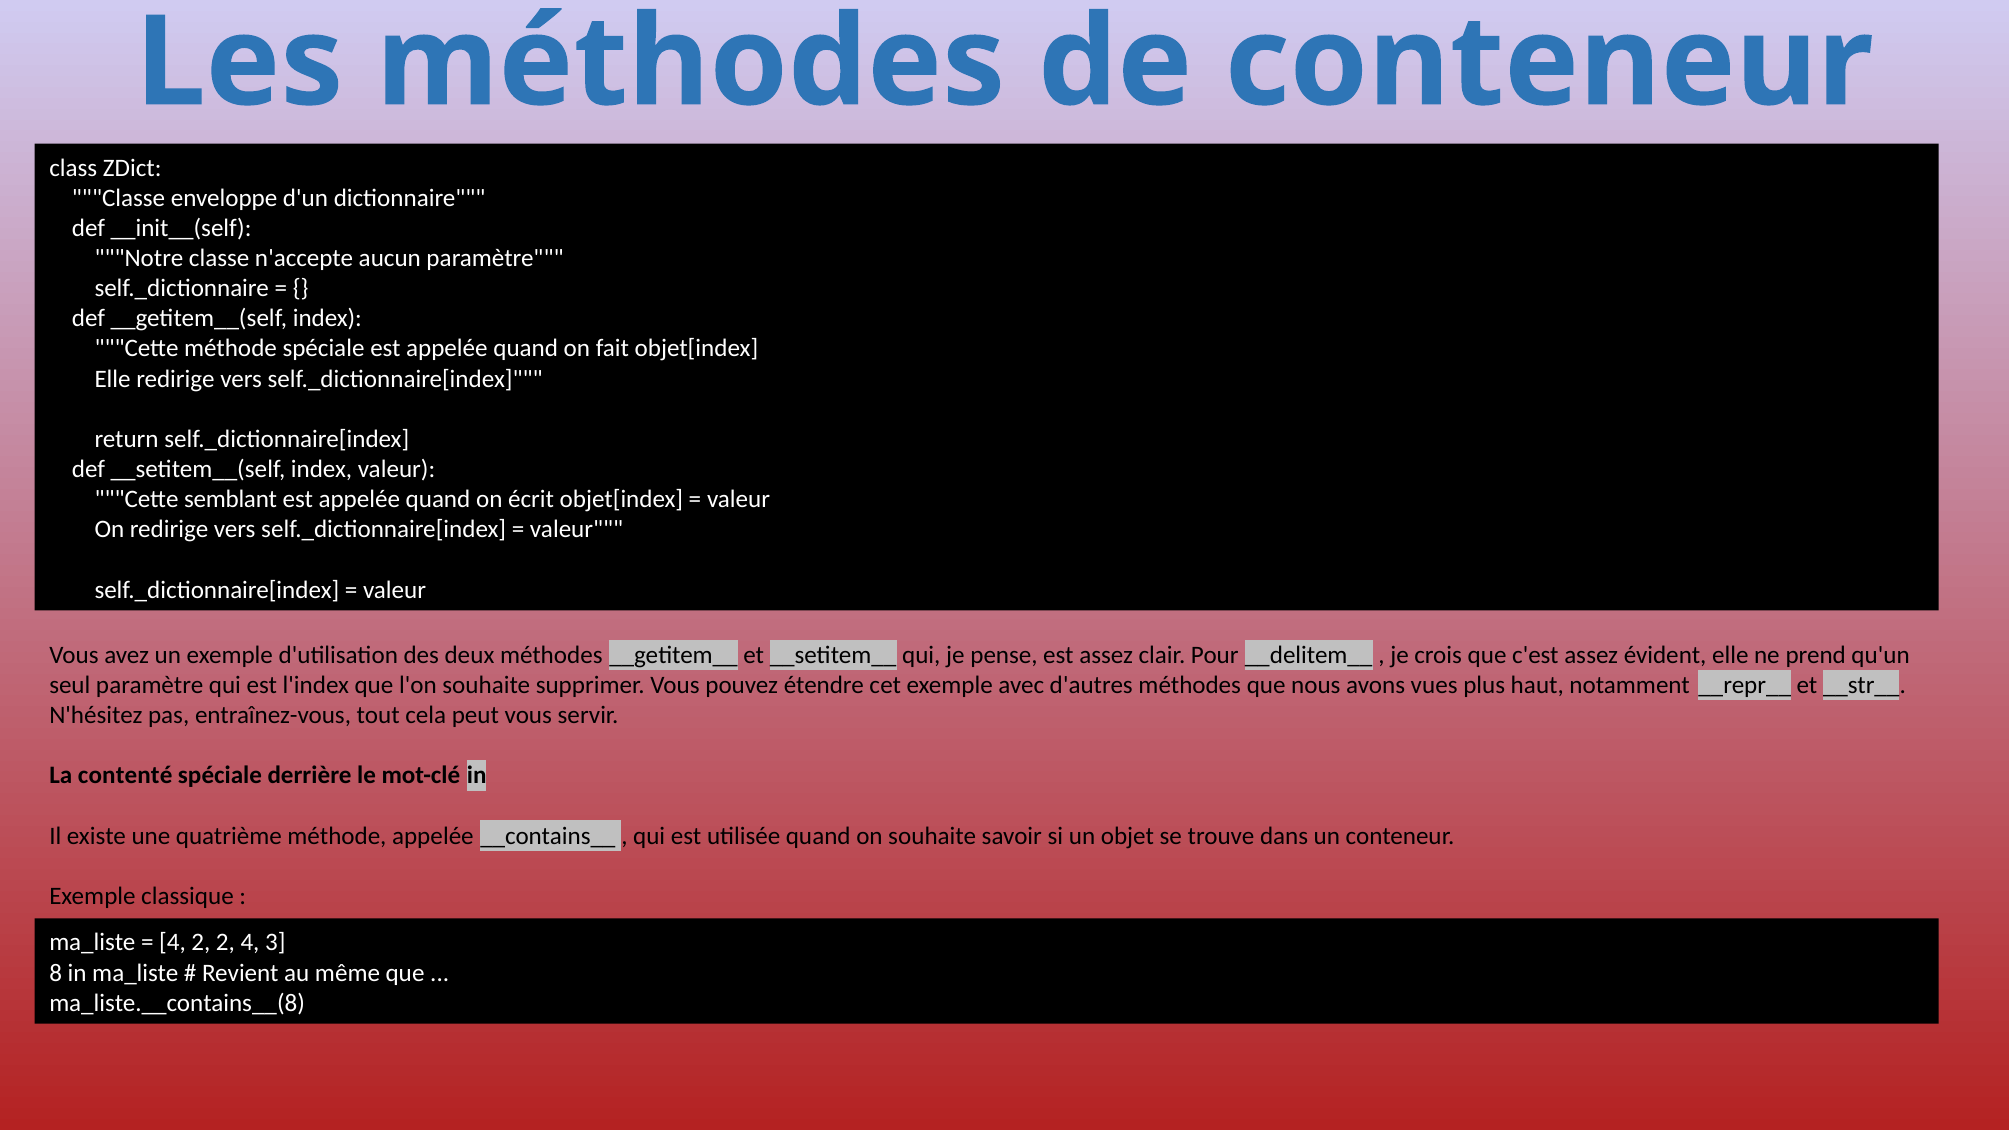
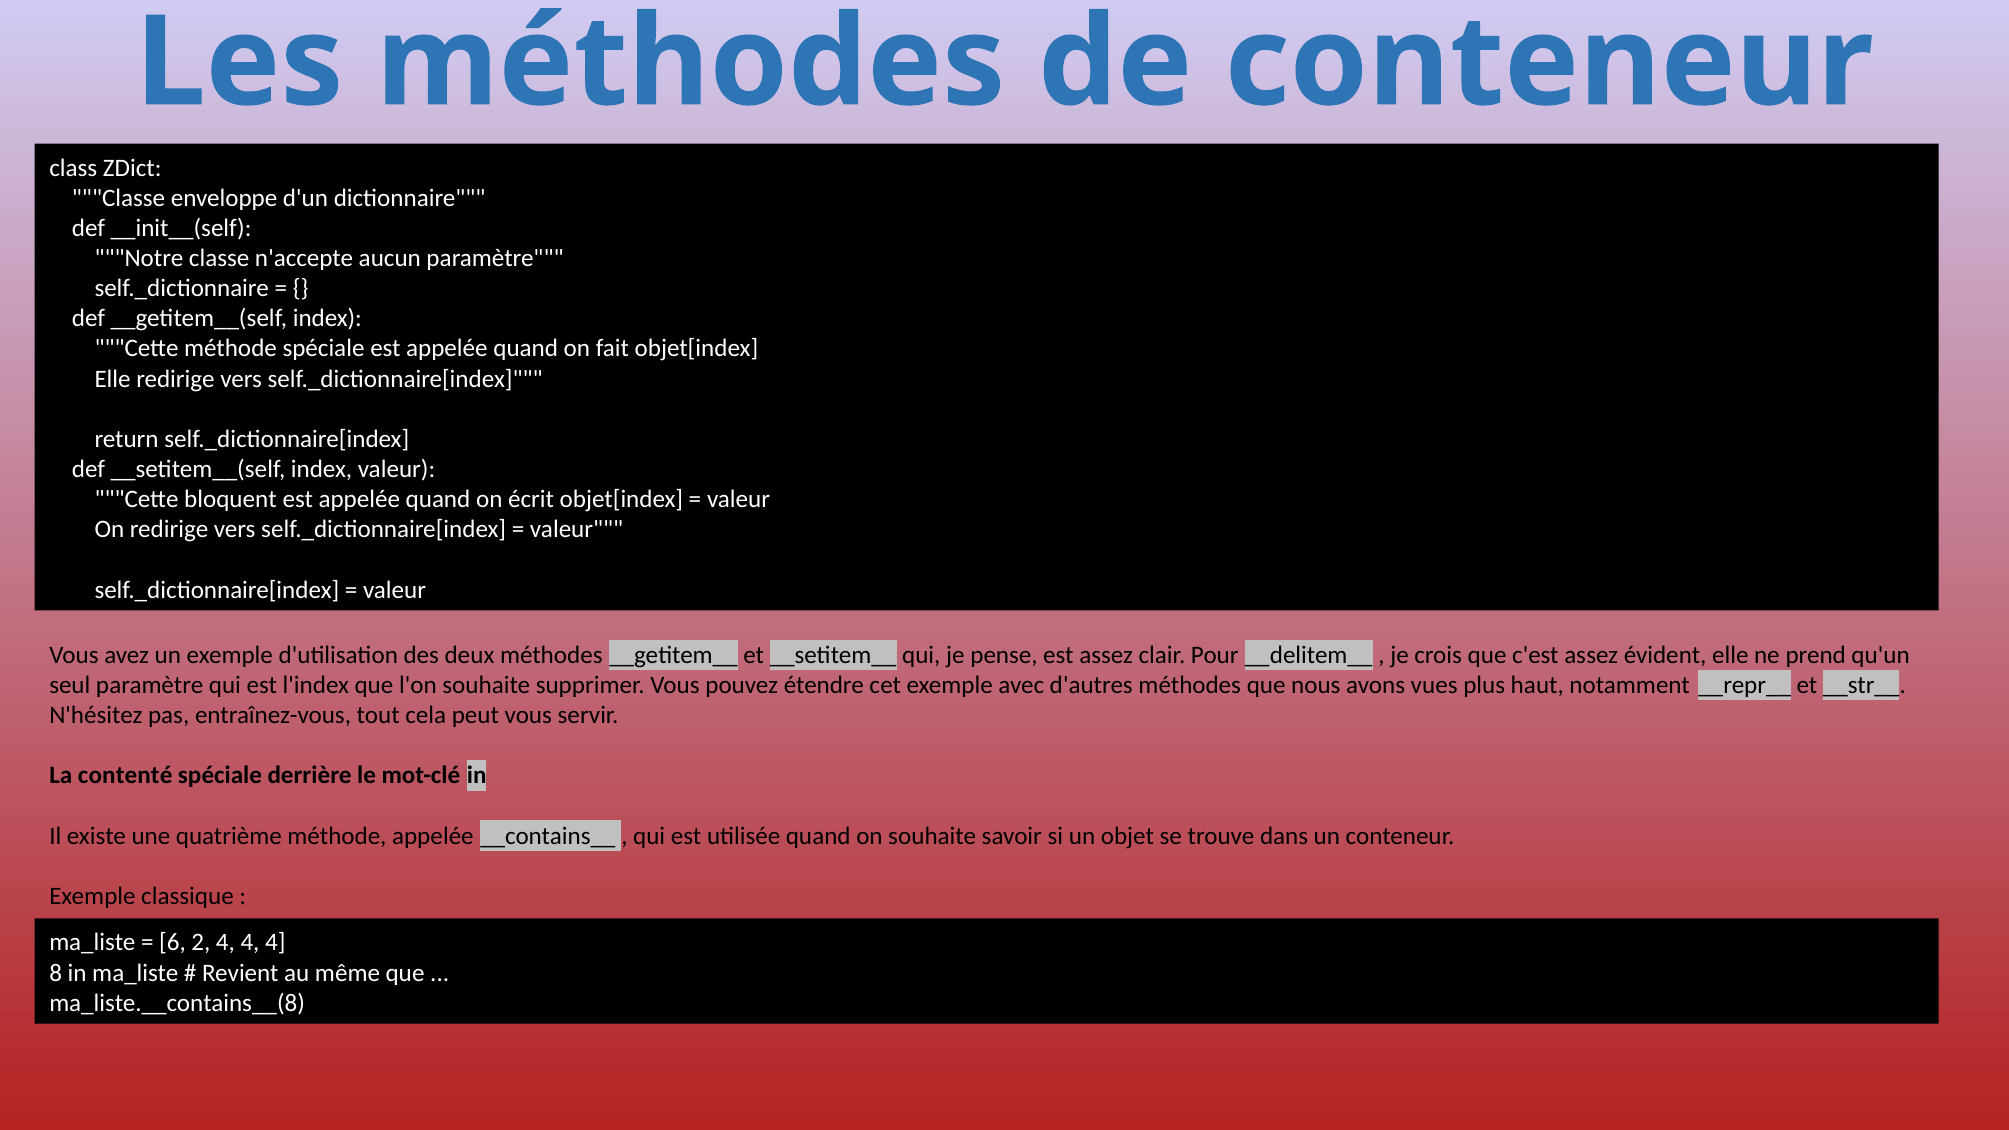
semblant: semblant -> bloquent
4 at (172, 943): 4 -> 6
2 2: 2 -> 4
3 at (275, 943): 3 -> 4
